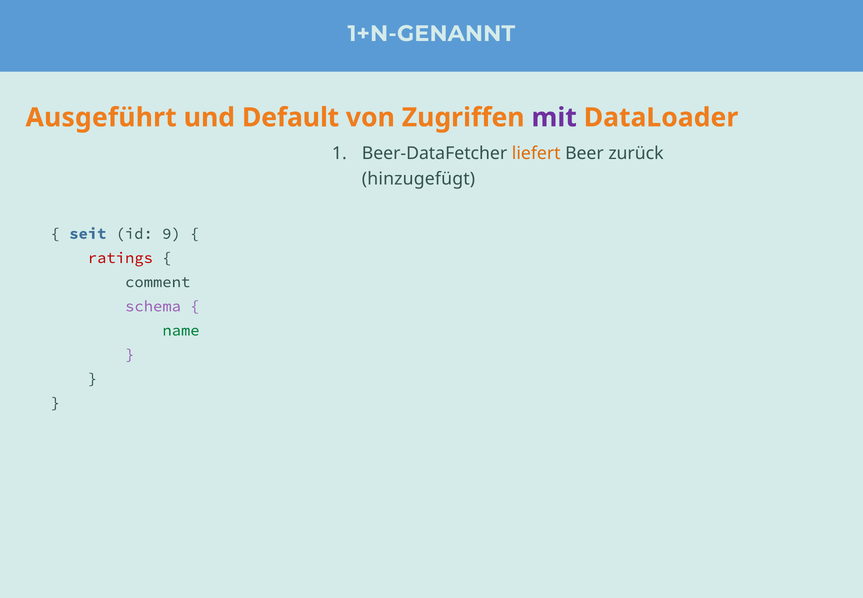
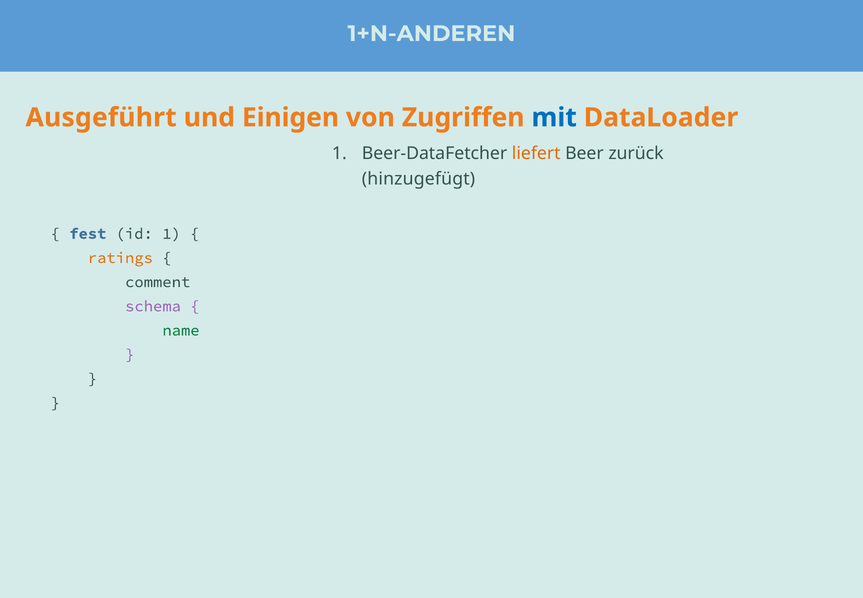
1+N-GENANNT: 1+N-GENANNT -> 1+N-ANDEREN
Default: Default -> Einigen
mit colour: purple -> blue
seit: seit -> fest
id 9: 9 -> 1
ratings colour: red -> orange
